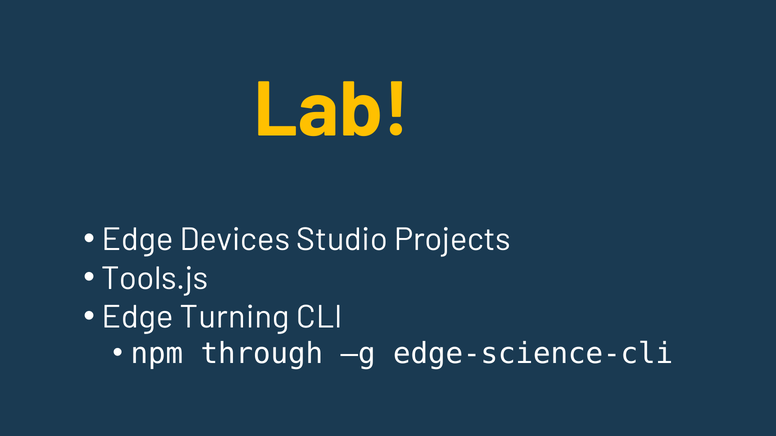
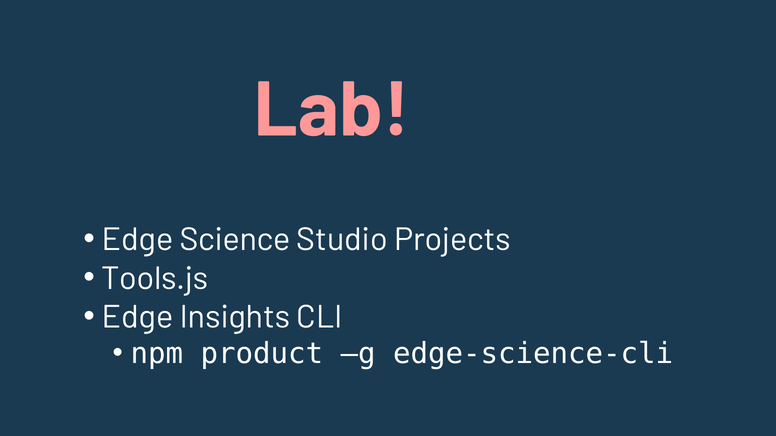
Lab colour: yellow -> pink
Devices: Devices -> Science
Turning: Turning -> Insights
through: through -> product
